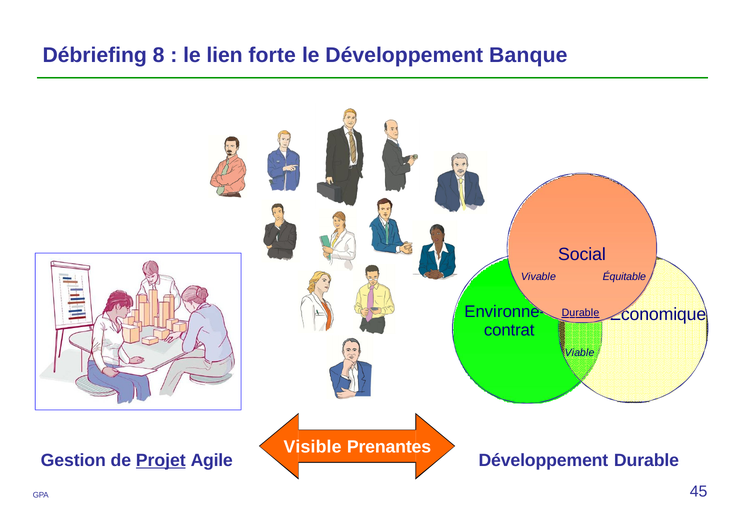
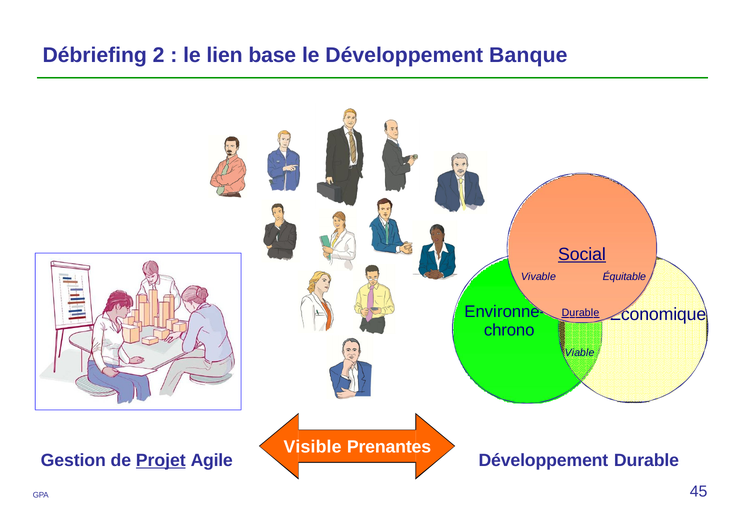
8: 8 -> 2
forte: forte -> base
Social underline: none -> present
contrat: contrat -> chrono
